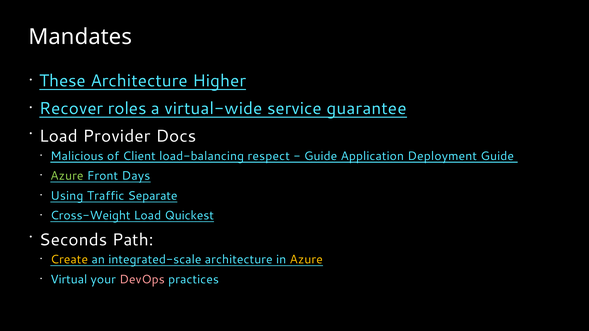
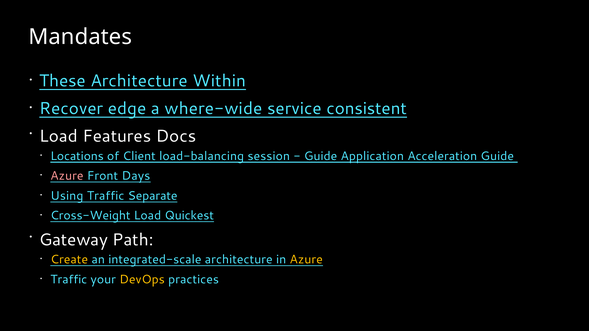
Higher: Higher -> Within
roles: roles -> edge
virtual-wide: virtual-wide -> where-wide
guarantee: guarantee -> consistent
Provider: Provider -> Features
Malicious: Malicious -> Locations
respect: respect -> session
Deployment: Deployment -> Acceleration
Azure at (67, 176) colour: light green -> pink
Seconds: Seconds -> Gateway
Virtual at (69, 280): Virtual -> Traffic
DevOps colour: pink -> yellow
